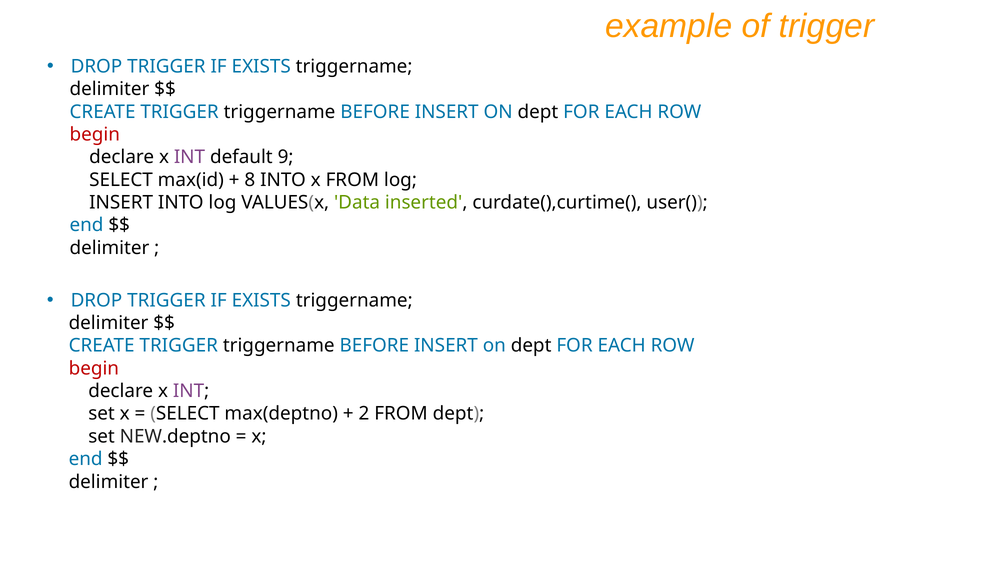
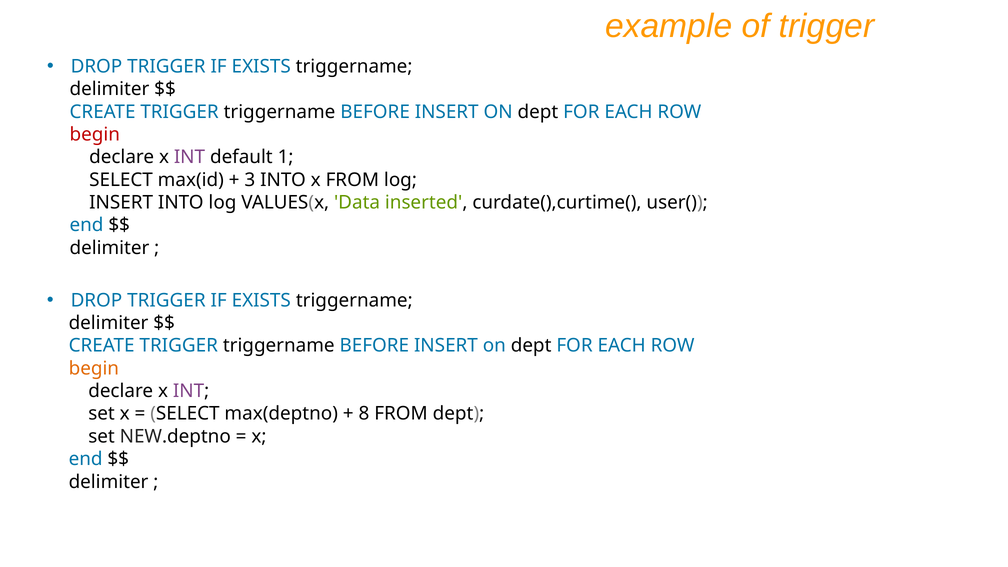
9: 9 -> 1
8: 8 -> 3
begin at (94, 368) colour: red -> orange
2: 2 -> 8
